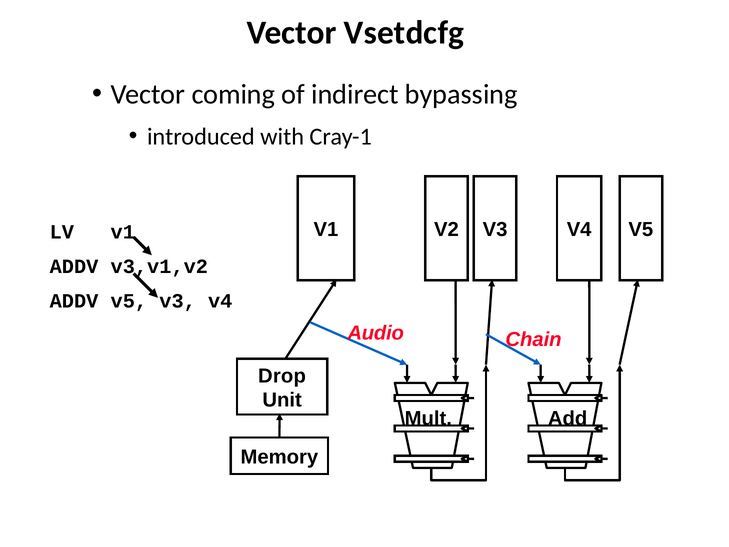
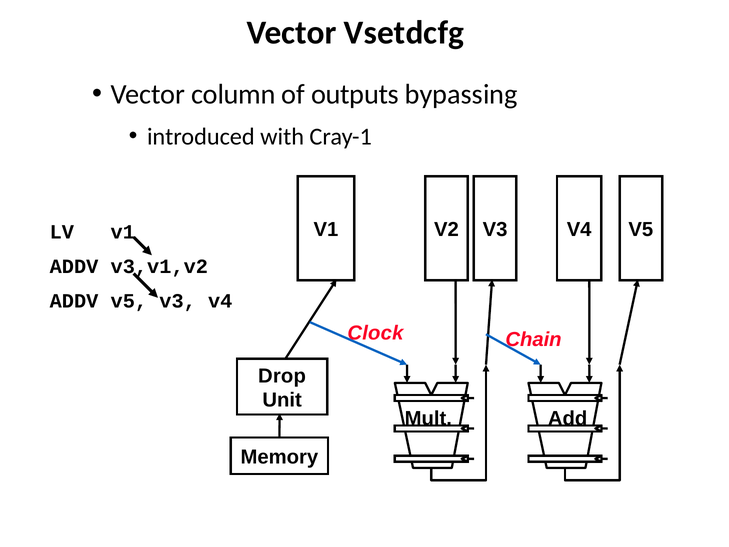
coming: coming -> column
indirect: indirect -> outputs
Audio: Audio -> Clock
